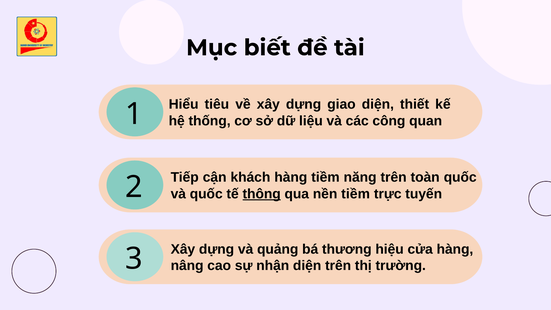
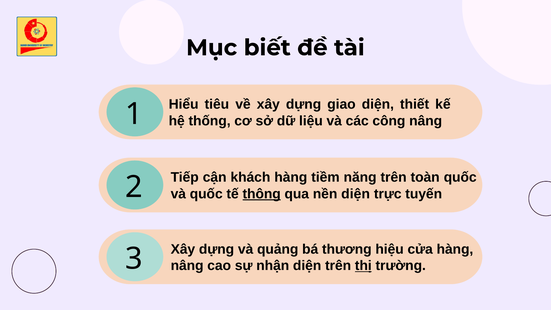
công quan: quan -> nâng
nền tiềm: tiềm -> diện
thị underline: none -> present
